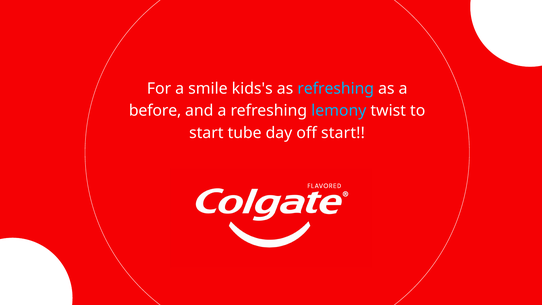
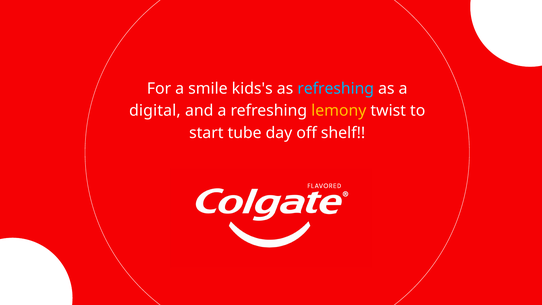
before: before -> digital
lemony colour: light blue -> yellow
off start: start -> shelf
